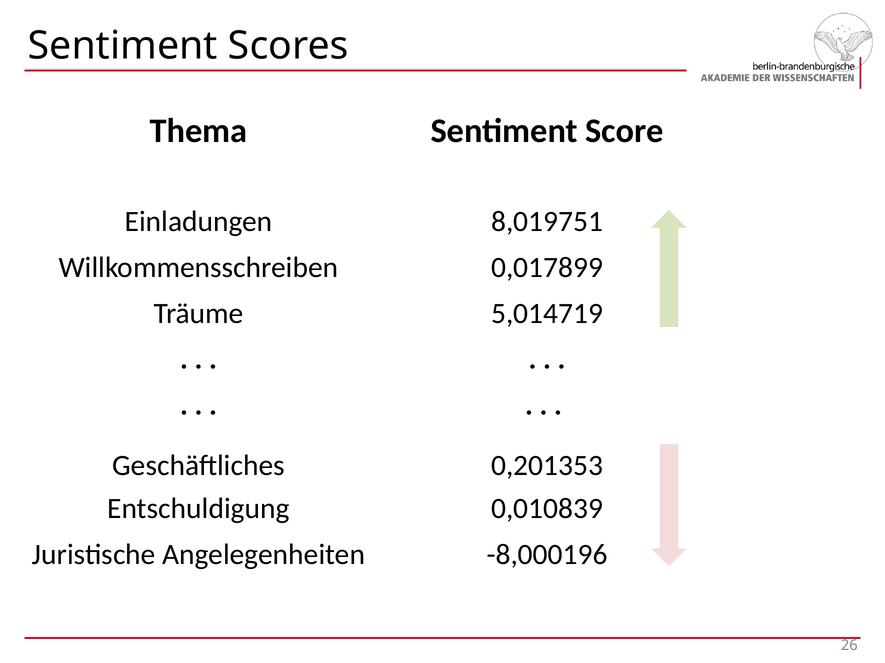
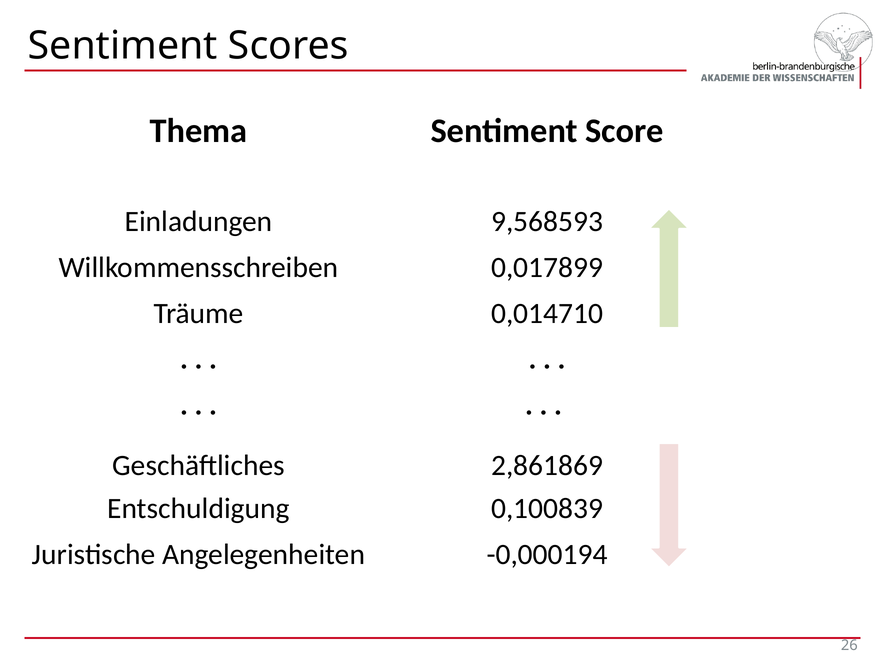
8,019751: 8,019751 -> 9,568593
5,014719: 5,014719 -> 0,014710
0,201353: 0,201353 -> 2,861869
0,010839: 0,010839 -> 0,100839
-8,000196: -8,000196 -> -0,000194
